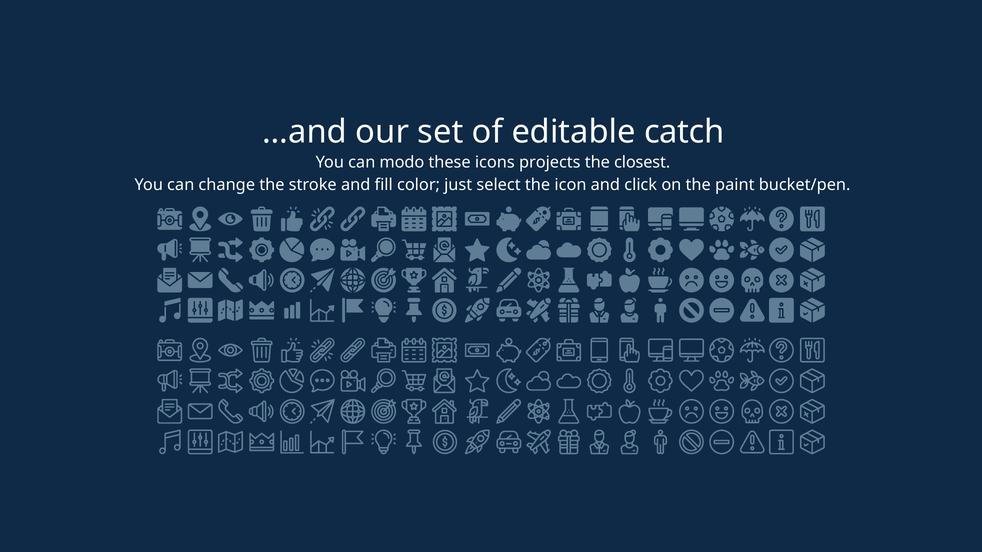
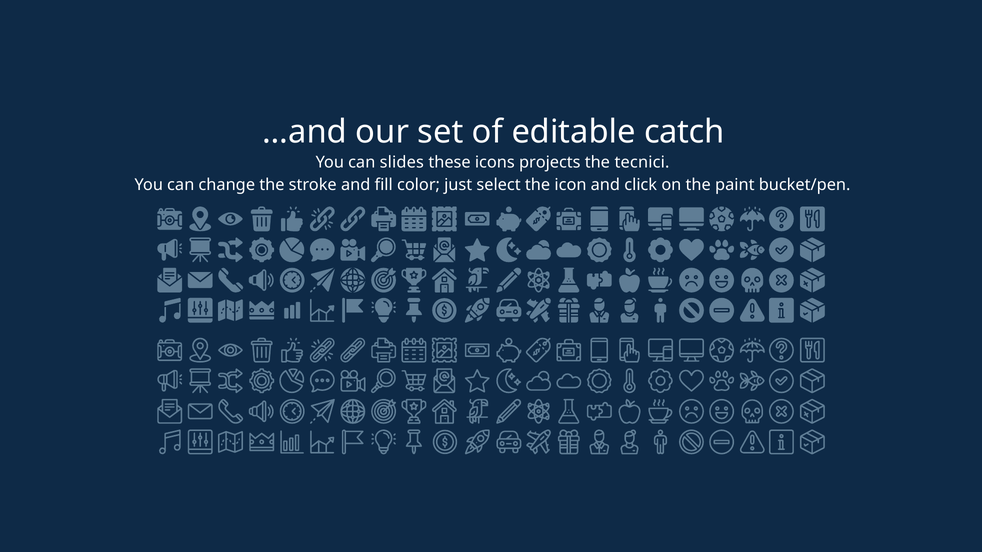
modo: modo -> slides
closest: closest -> tecnici
